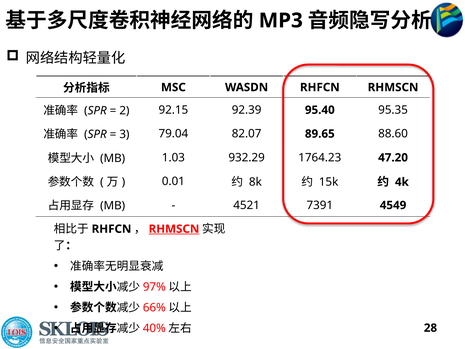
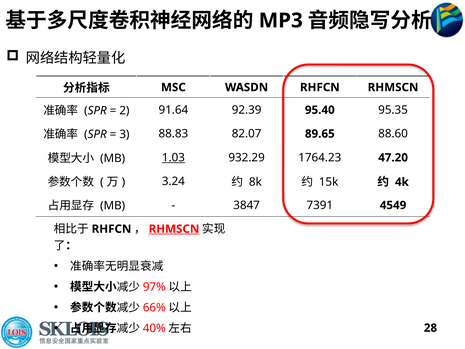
92.15: 92.15 -> 91.64
79.04: 79.04 -> 88.83
1.03 underline: none -> present
0.01: 0.01 -> 3.24
4521: 4521 -> 3847
